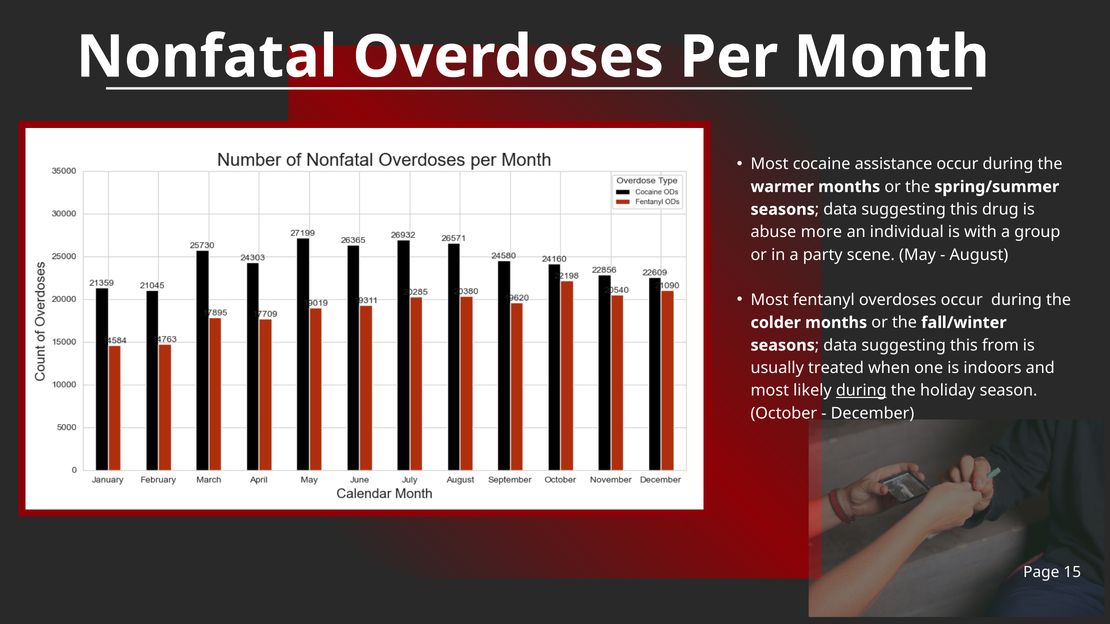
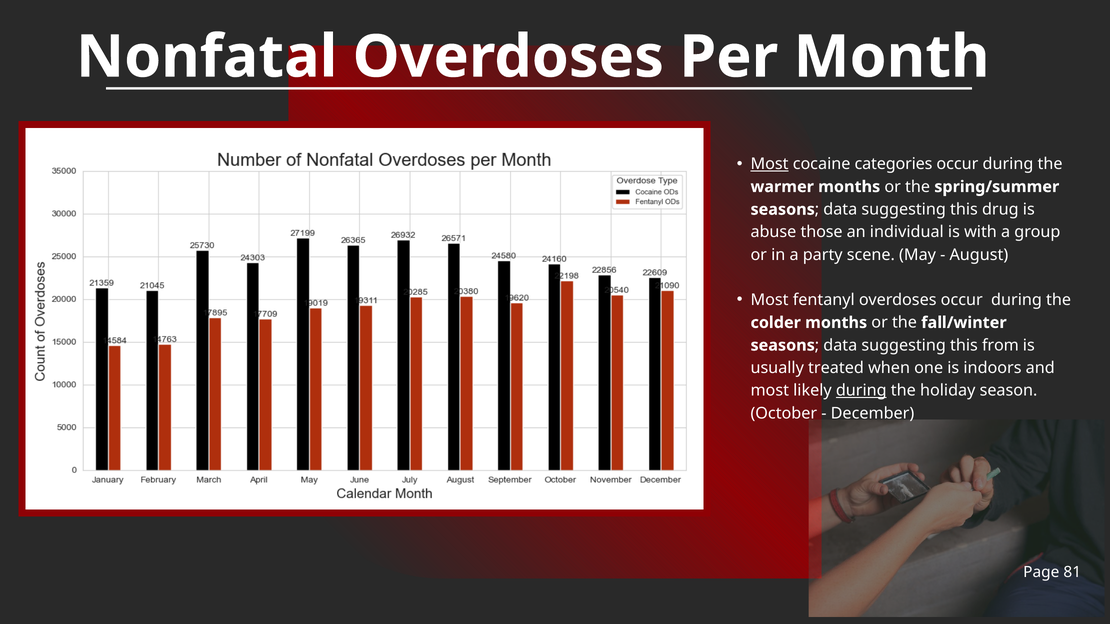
Most at (770, 164) underline: none -> present
assistance: assistance -> categories
more: more -> those
15: 15 -> 81
